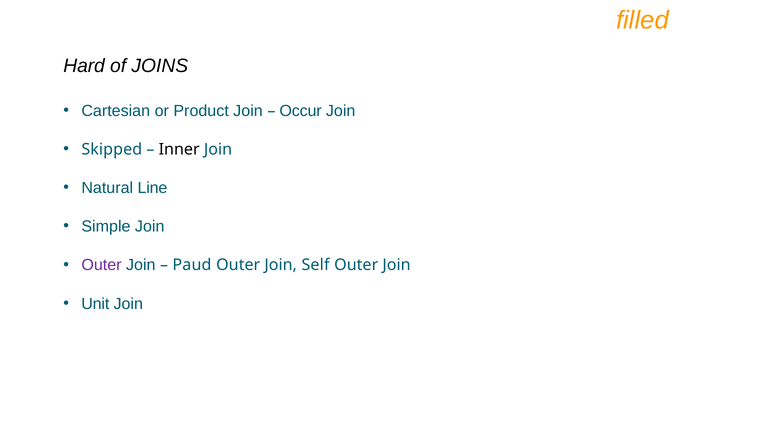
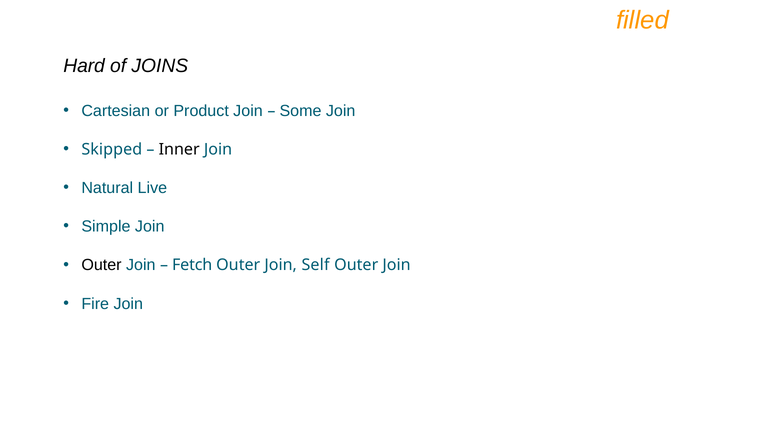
Occur: Occur -> Some
Line: Line -> Live
Outer at (101, 265) colour: purple -> black
Paud: Paud -> Fetch
Unit: Unit -> Fire
